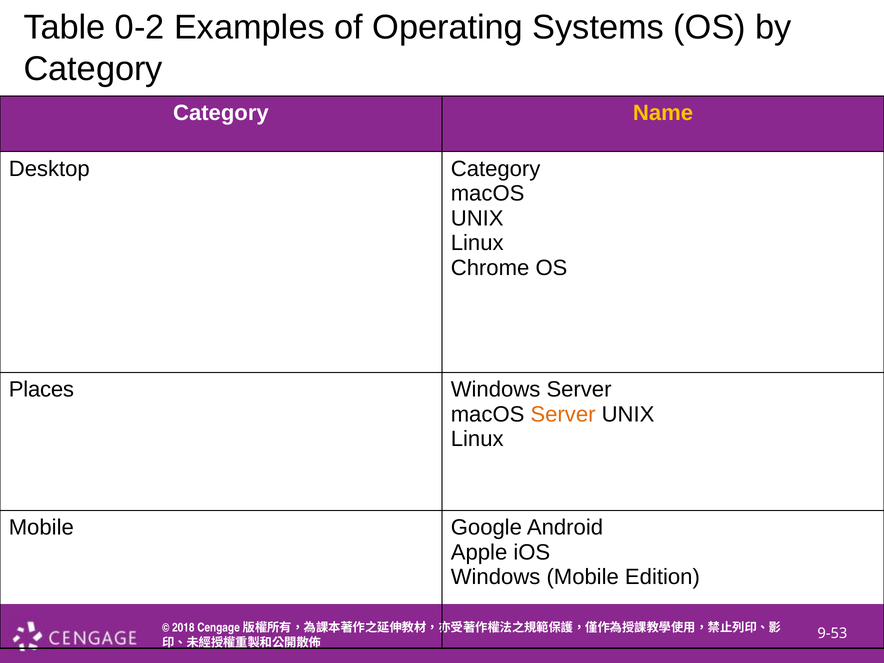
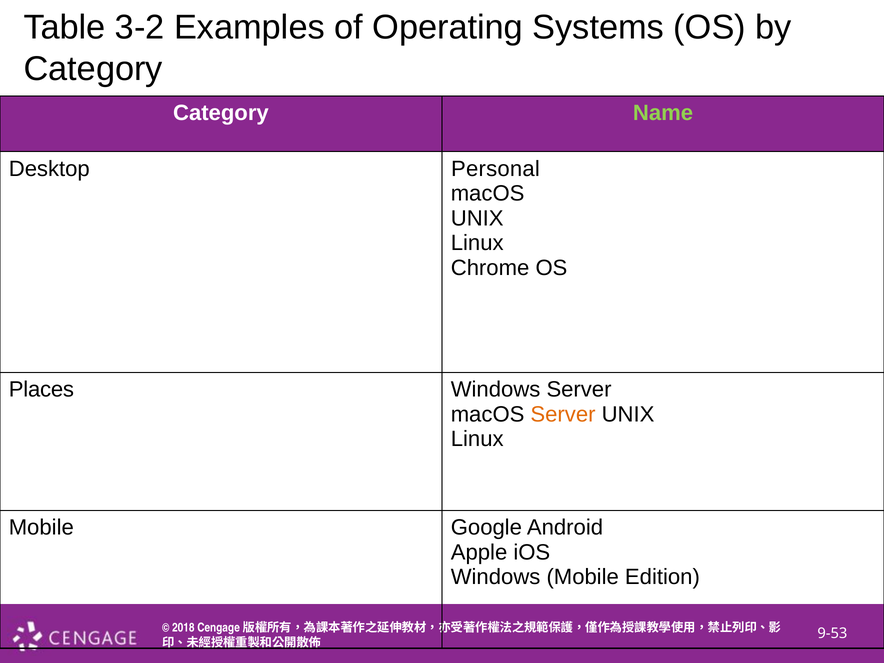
0-2: 0-2 -> 3-2
Name colour: yellow -> light green
Desktop Category: Category -> Personal
